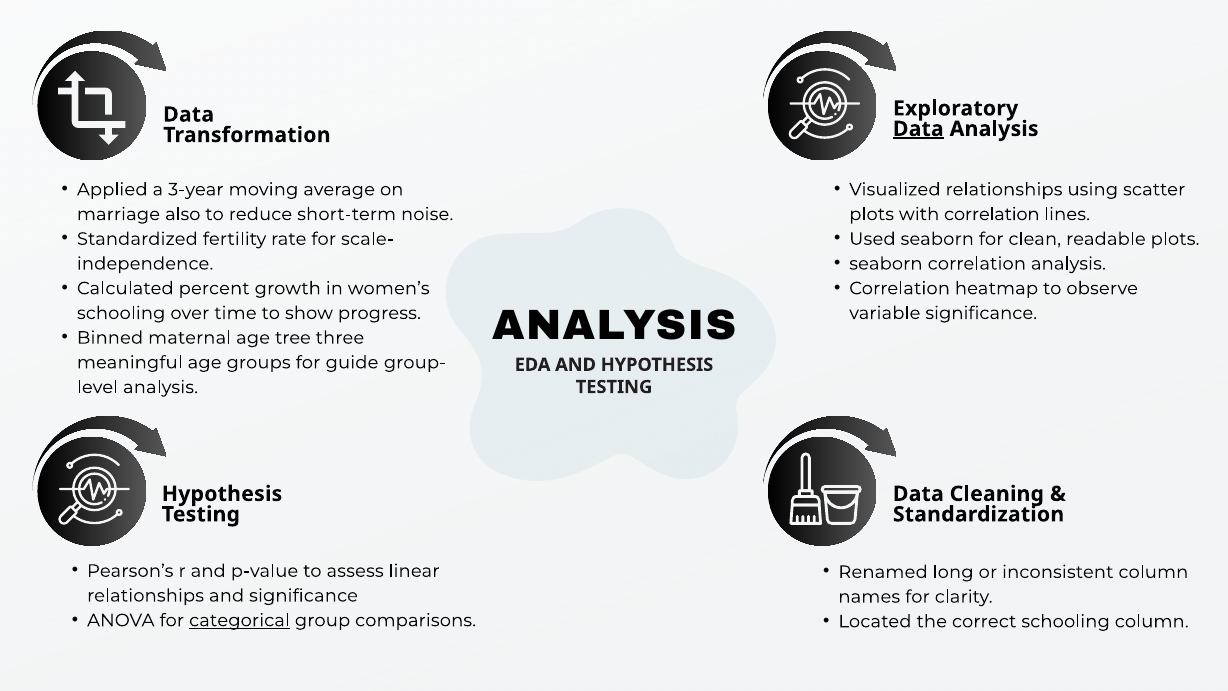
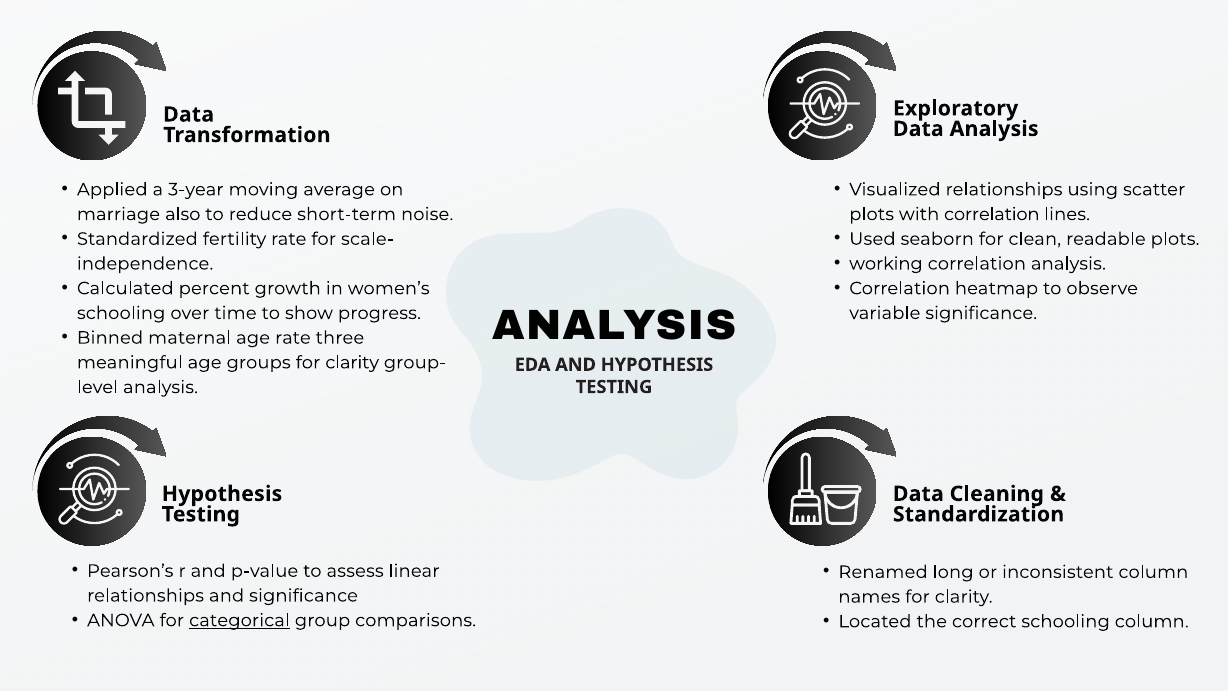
Data at (918, 129) underline: present -> none
seaborn at (886, 264): seaborn -> working
age tree: tree -> rate
groups for guide: guide -> clarity
